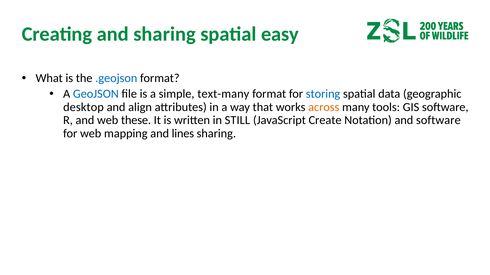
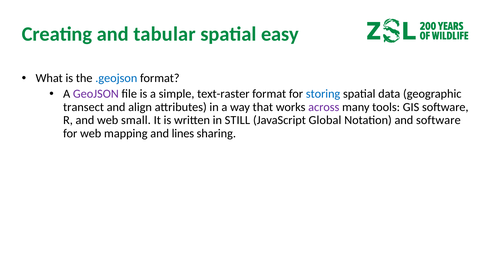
and sharing: sharing -> tabular
GeoJSON colour: blue -> purple
text-many: text-many -> text-raster
desktop: desktop -> transect
across colour: orange -> purple
these: these -> small
Create: Create -> Global
